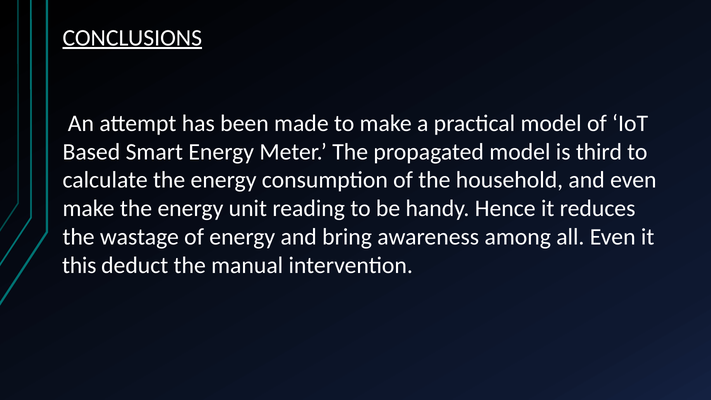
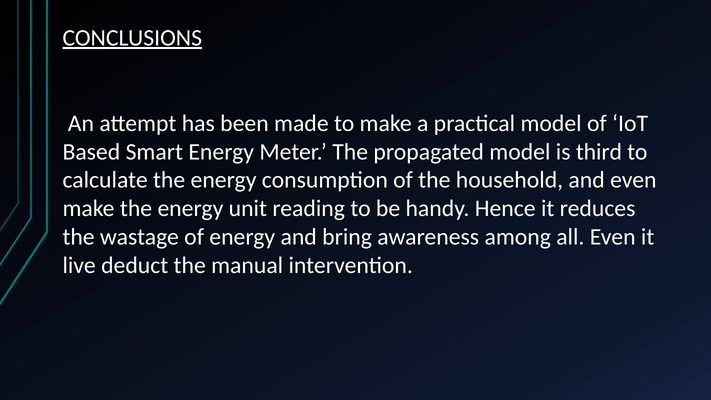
this: this -> live
